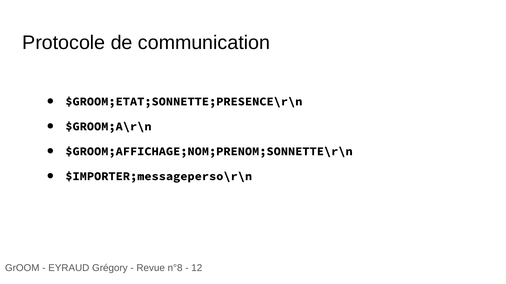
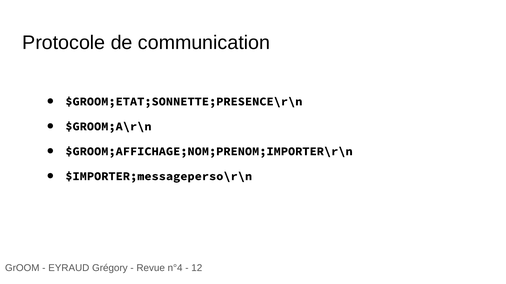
$GROOM;AFFICHAGE;NOM;PRENOM;SONNETTE\r\n: $GROOM;AFFICHAGE;NOM;PRENOM;SONNETTE\r\n -> $GROOM;AFFICHAGE;NOM;PRENOM;IMPORTER\r\n
n°8: n°8 -> n°4
